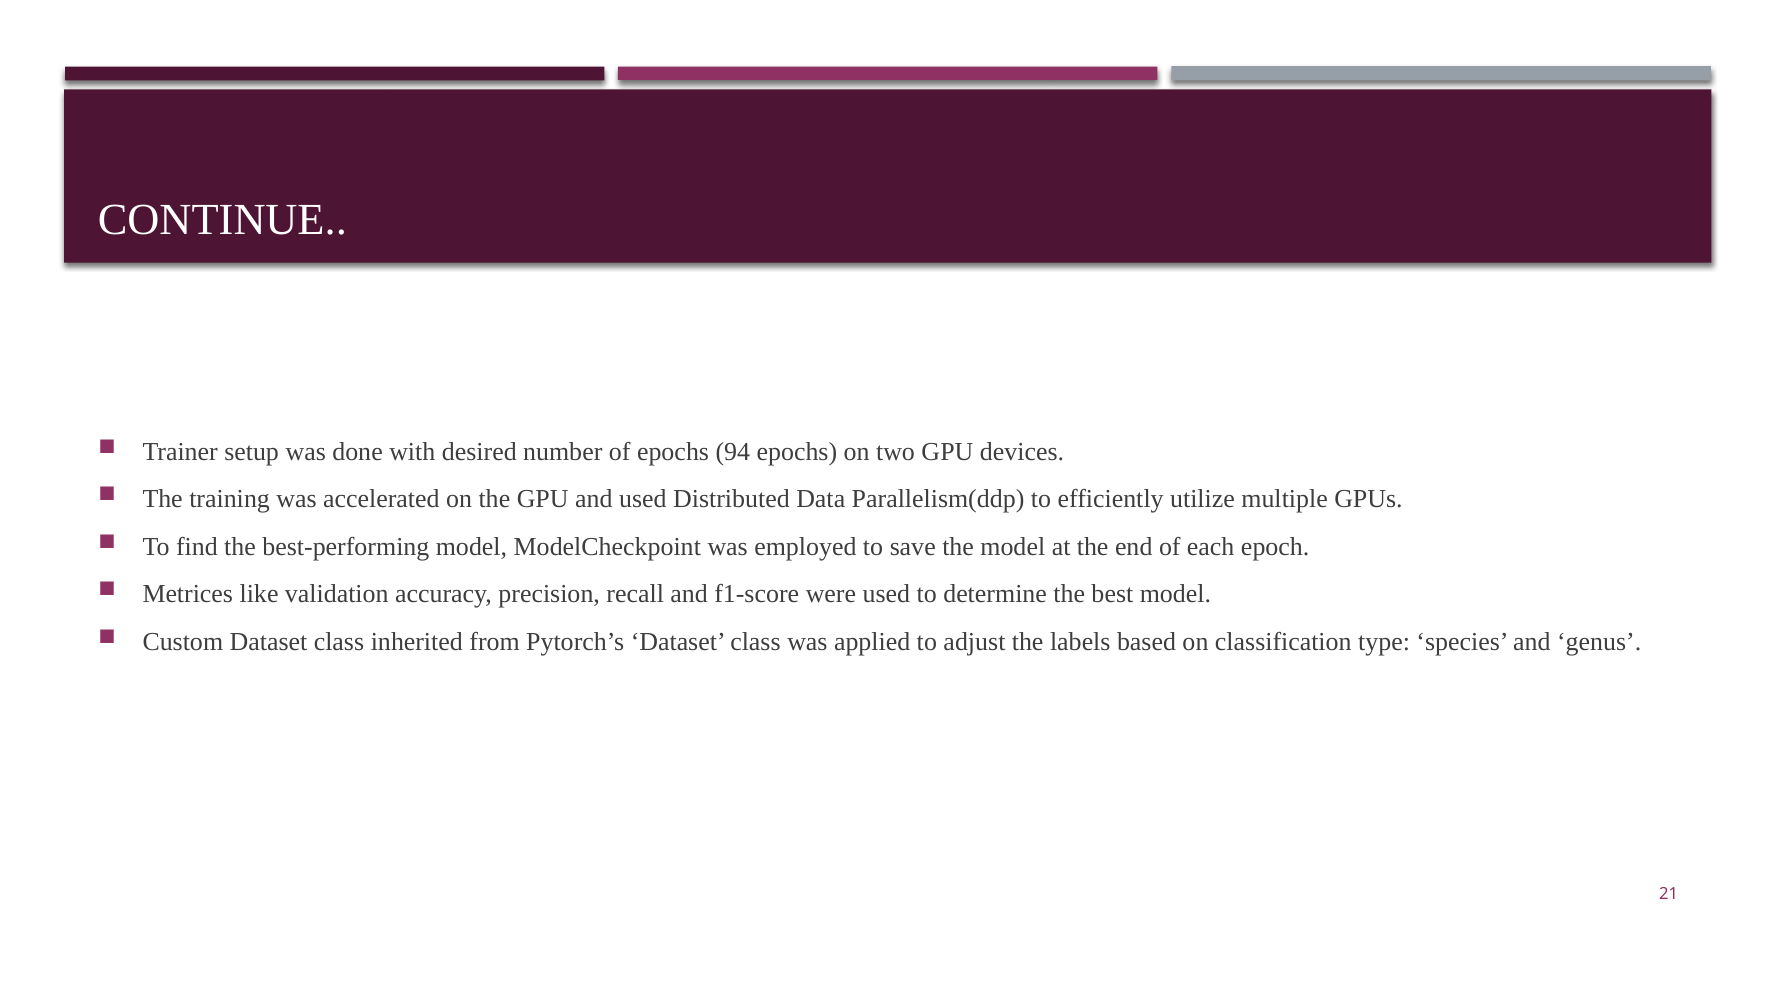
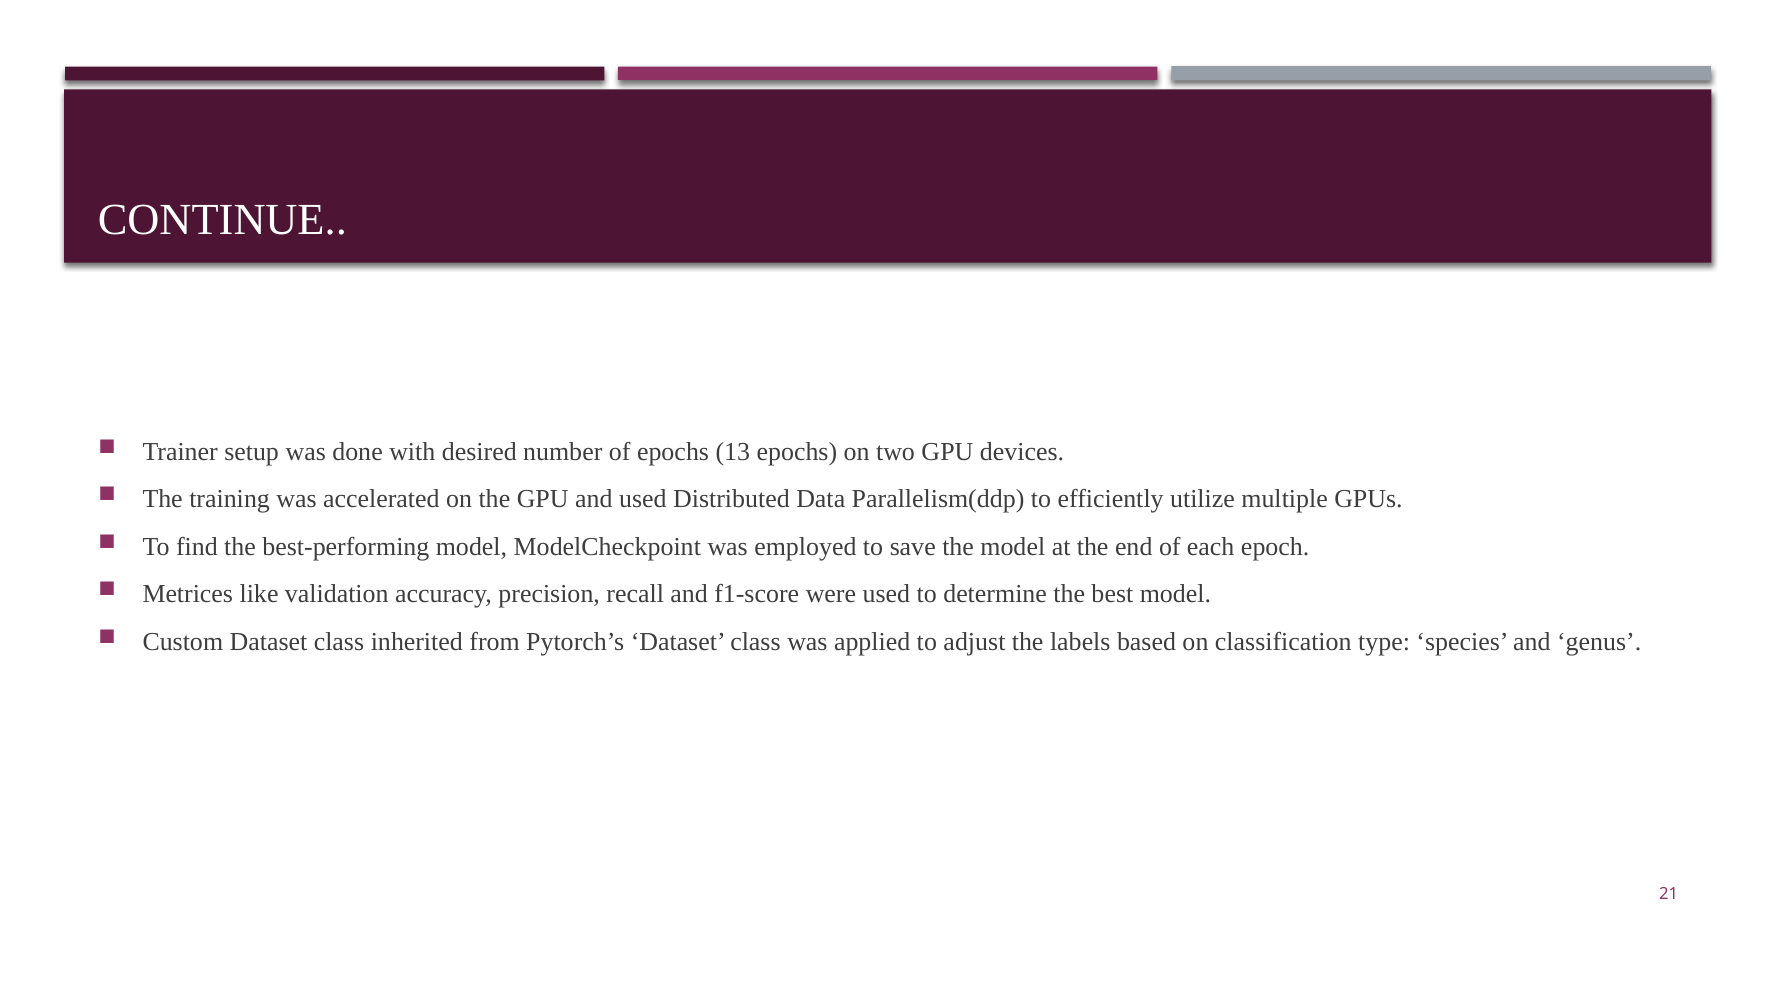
94: 94 -> 13
